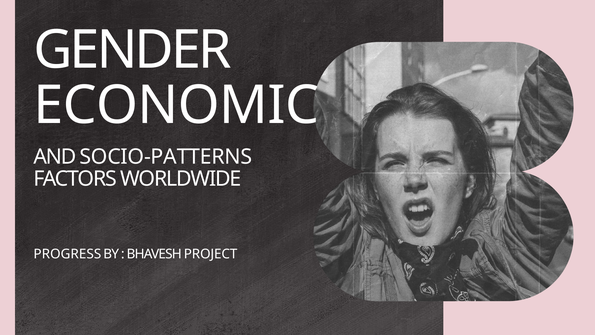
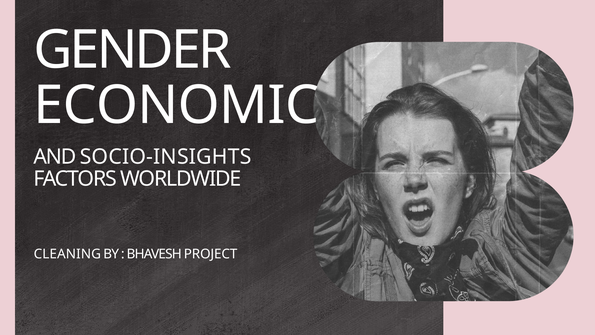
SOCIO-PATTERNS: SOCIO-PATTERNS -> SOCIO-INSIGHTS
PROGRESS: PROGRESS -> CLEANING
